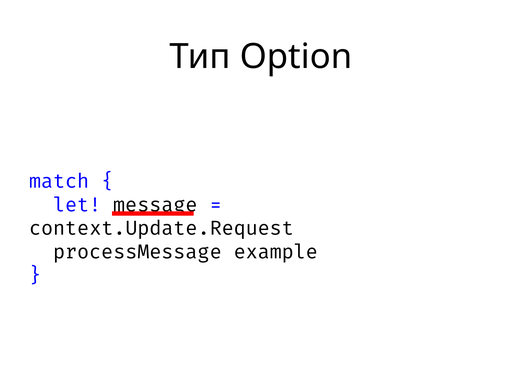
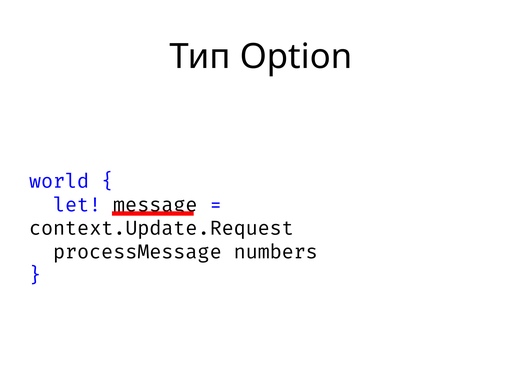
match: match -> world
example: example -> numbers
